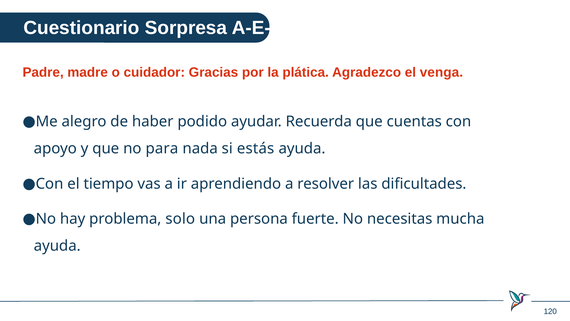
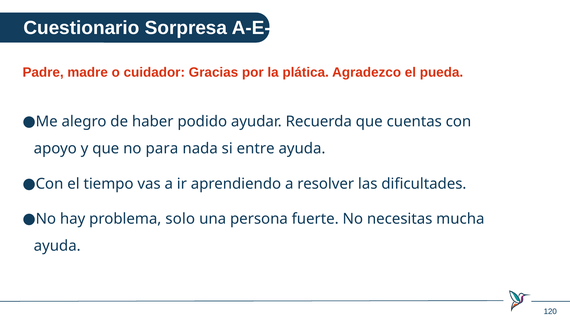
venga: venga -> pueda
estás: estás -> entre
